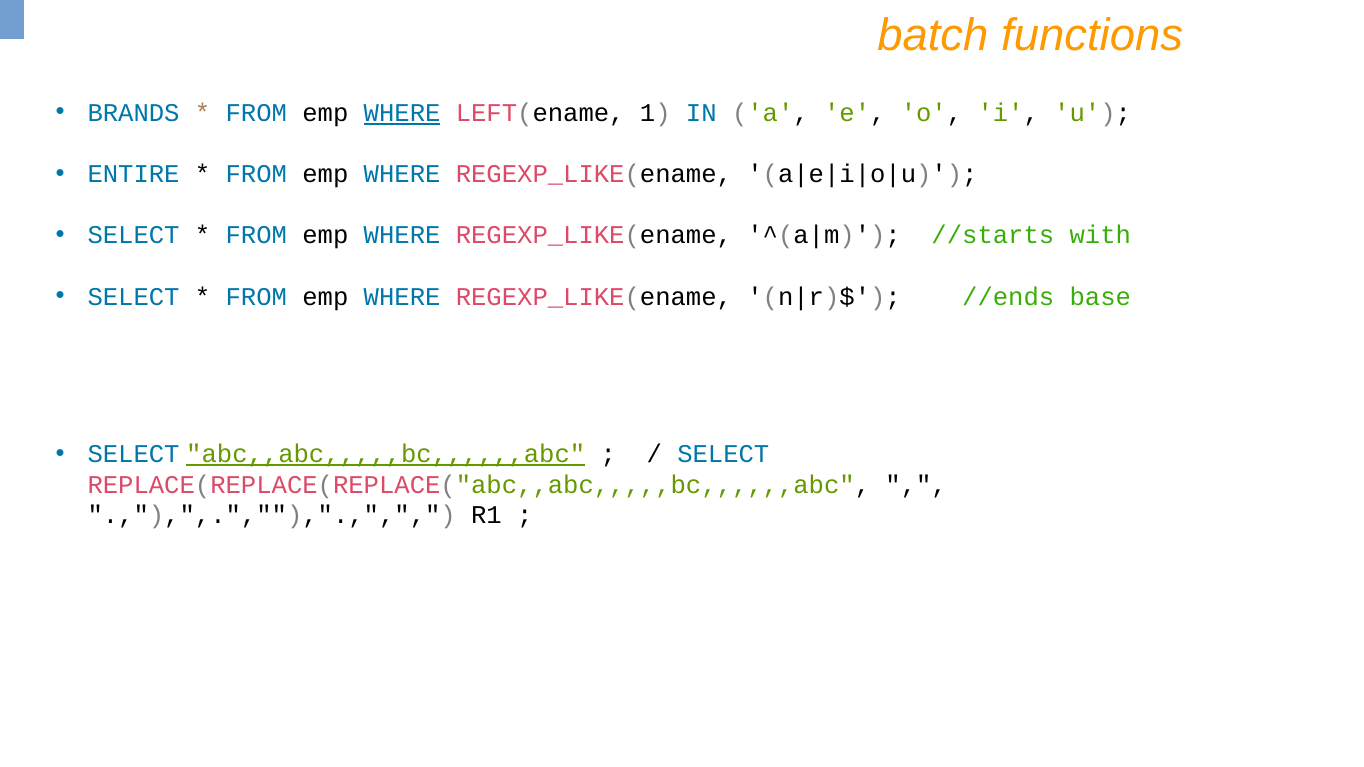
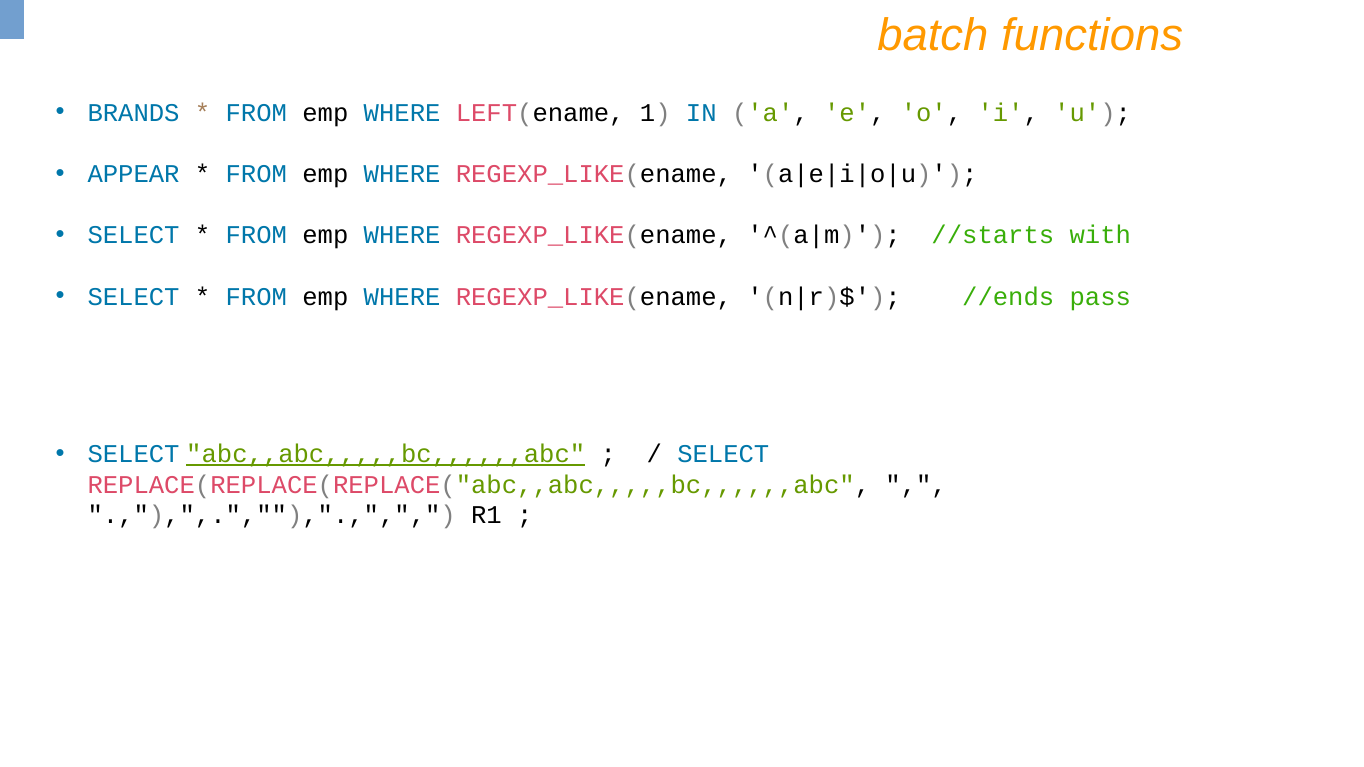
WHERE at (402, 113) underline: present -> none
ENTIRE: ENTIRE -> APPEAR
base: base -> pass
